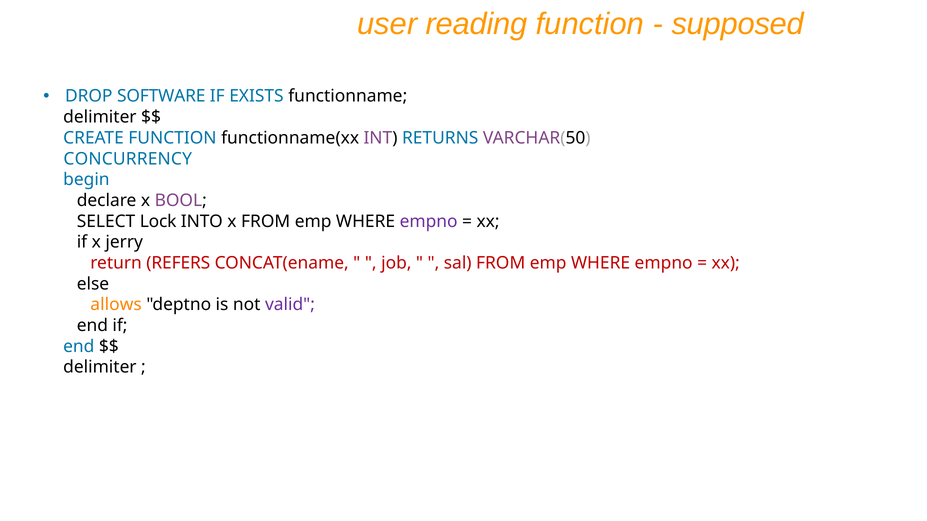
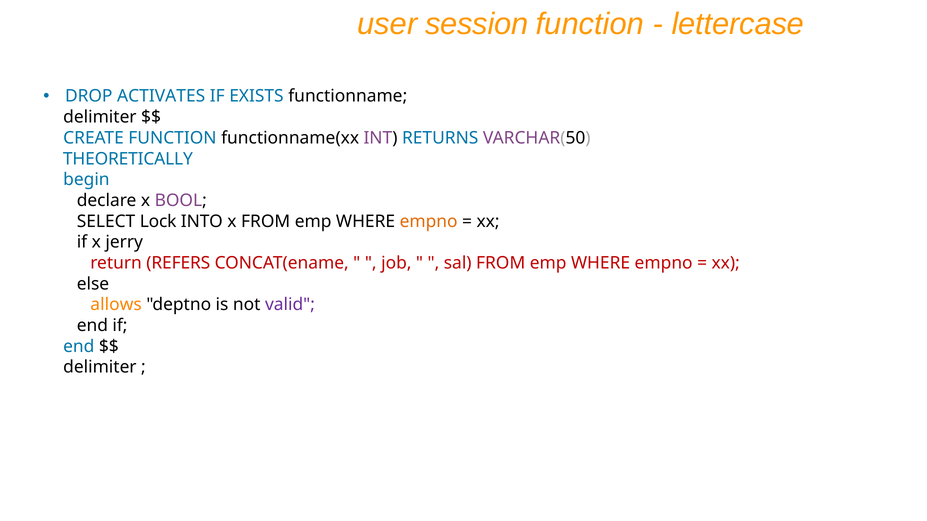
reading: reading -> session
supposed: supposed -> lettercase
SOFTWARE: SOFTWARE -> ACTIVATES
CONCURRENCY: CONCURRENCY -> THEORETICALLY
empno at (429, 221) colour: purple -> orange
